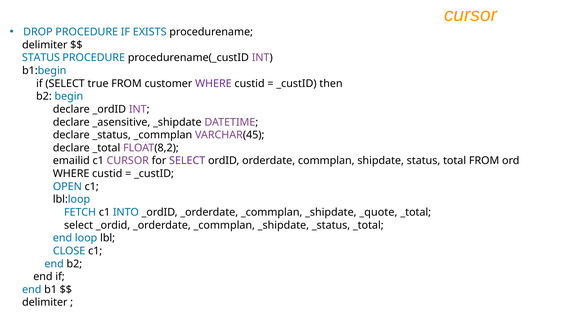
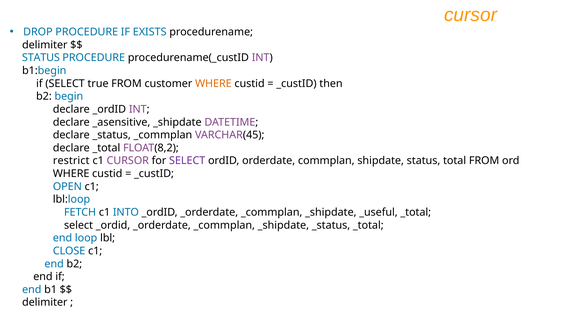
WHERE at (213, 84) colour: purple -> orange
emailid: emailid -> restrict
_quote: _quote -> _useful
